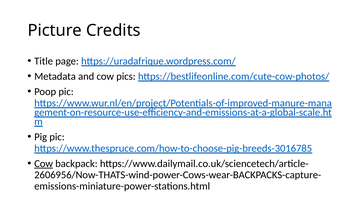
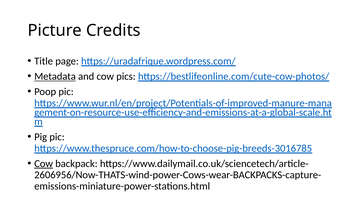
Metadata underline: none -> present
